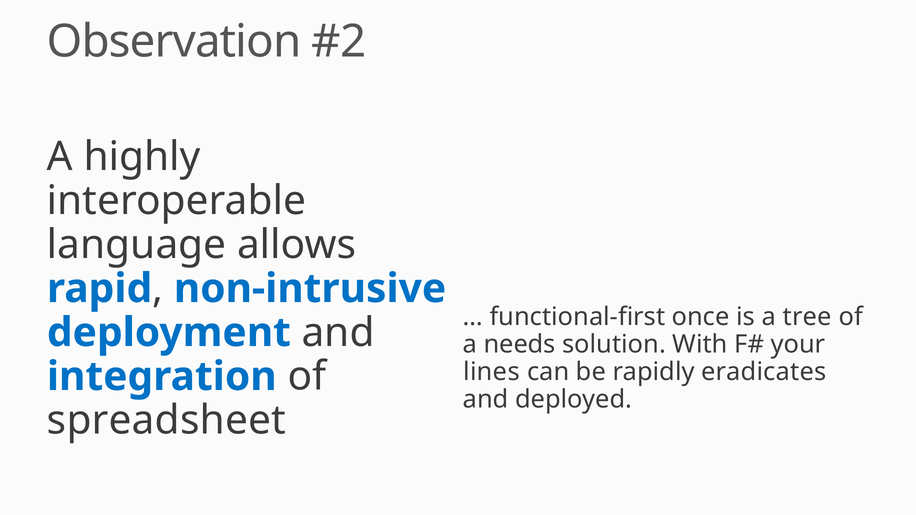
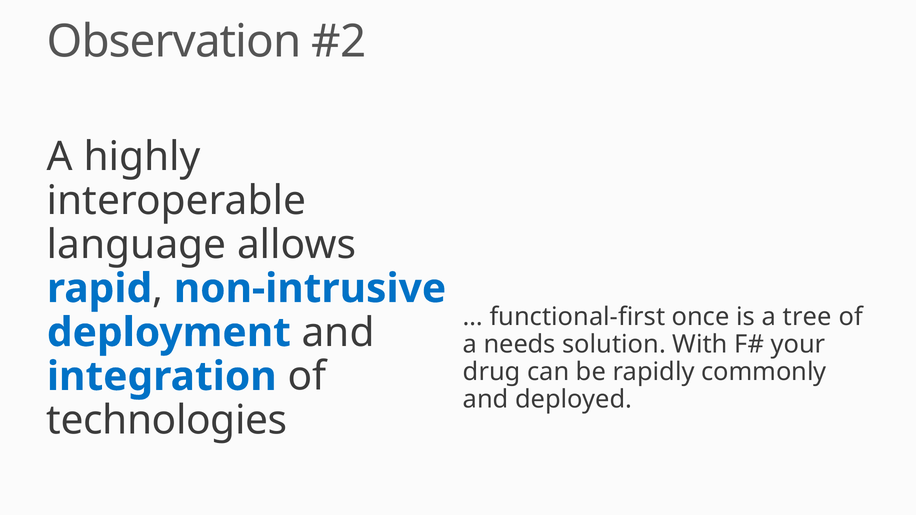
lines: lines -> drug
eradicates: eradicates -> commonly
spreadsheet: spreadsheet -> technologies
